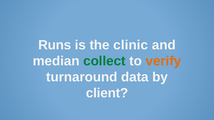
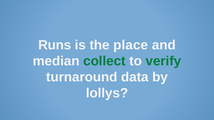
clinic: clinic -> place
verify colour: orange -> green
client: client -> lollys
